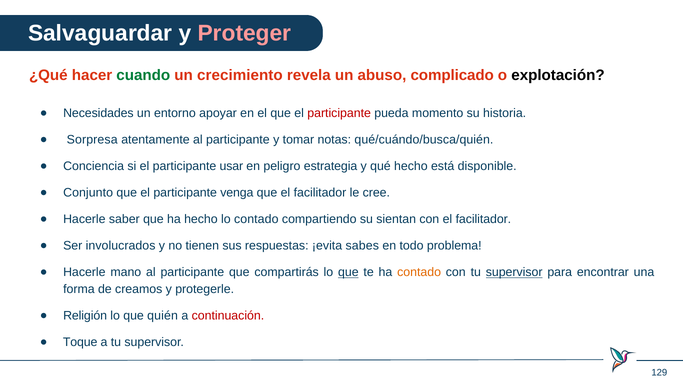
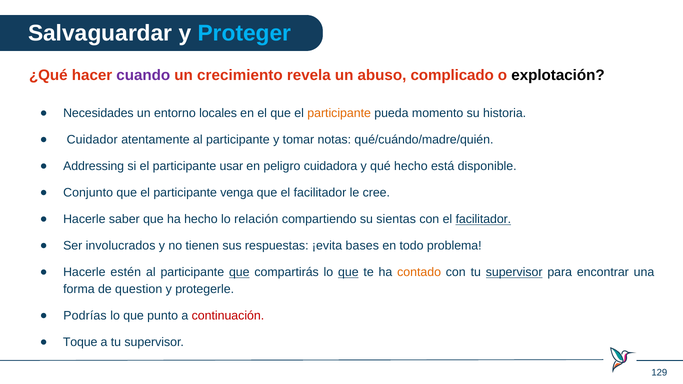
Proteger colour: pink -> light blue
cuando colour: green -> purple
apoyar: apoyar -> locales
participante at (339, 113) colour: red -> orange
Sorpresa: Sorpresa -> Cuidador
qué/cuándo/busca/quién: qué/cuándo/busca/quién -> qué/cuándo/madre/quién
Conciencia: Conciencia -> Addressing
estrategia: estrategia -> cuidadora
lo contado: contado -> relación
sientan: sientan -> sientas
facilitador at (483, 219) underline: none -> present
sabes: sabes -> bases
mano: mano -> estén
que at (239, 273) underline: none -> present
creamos: creamos -> question
Religión: Religión -> Podrías
quién: quién -> punto
